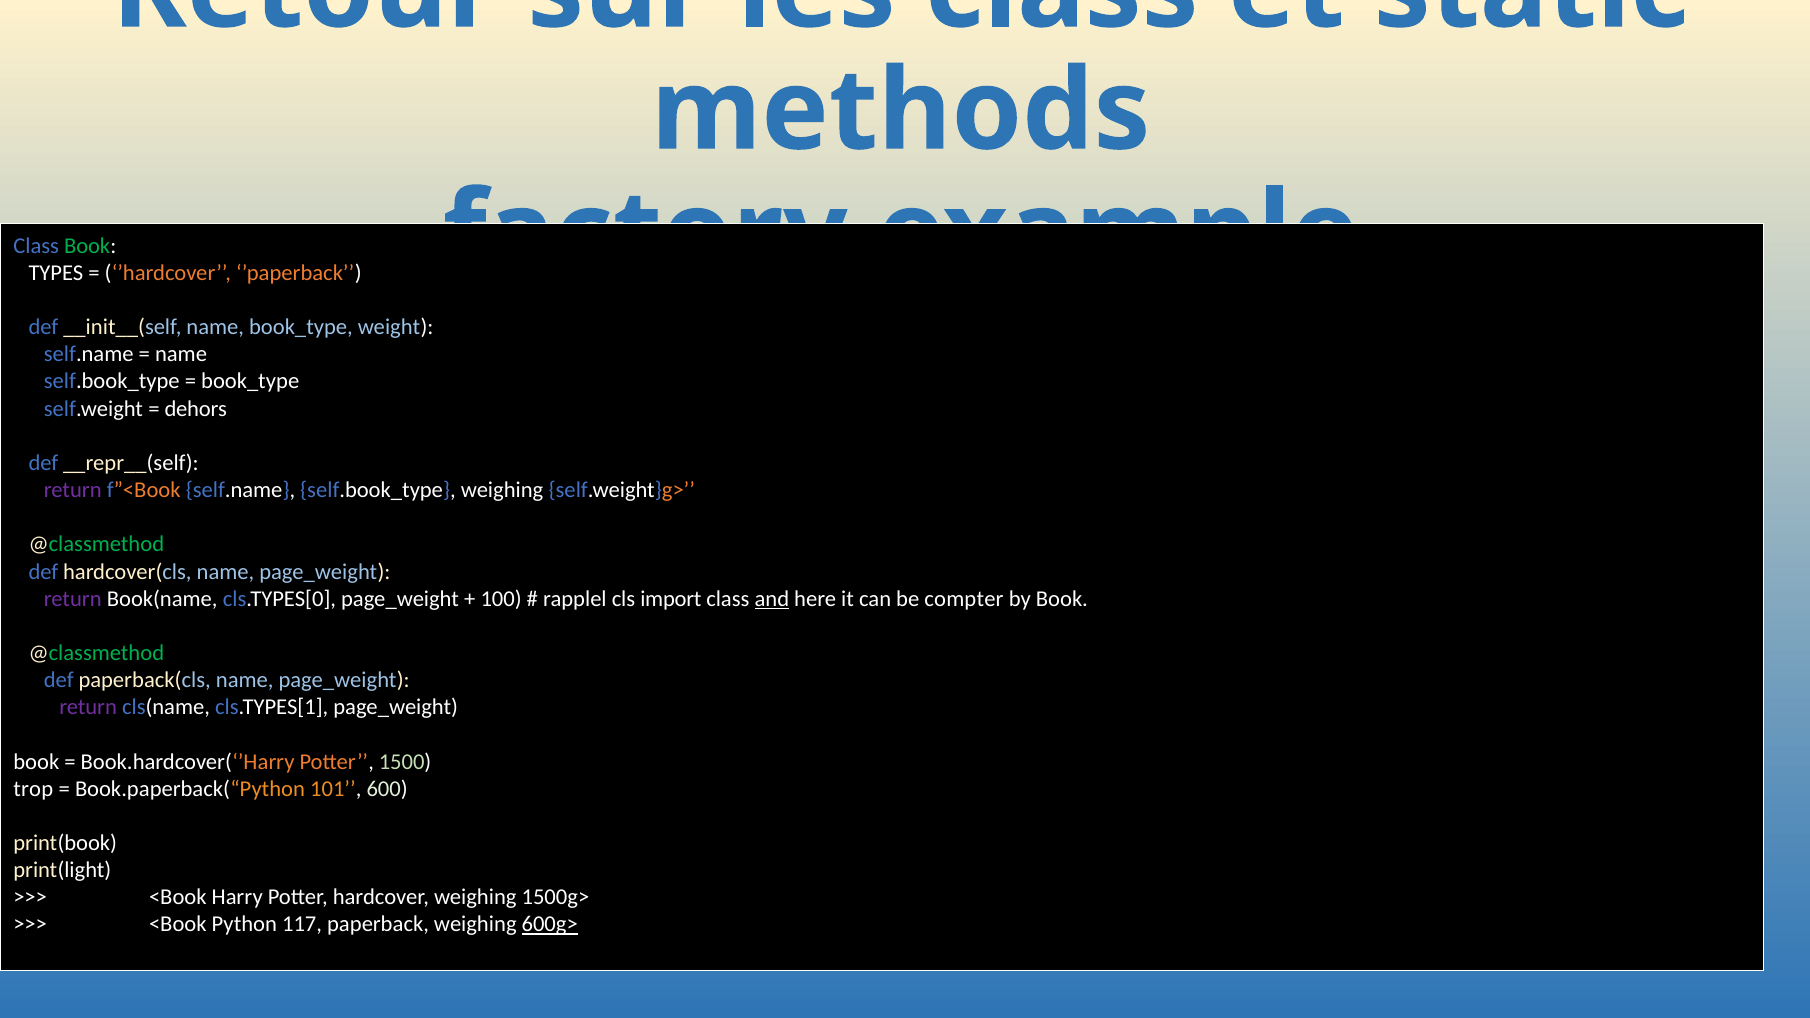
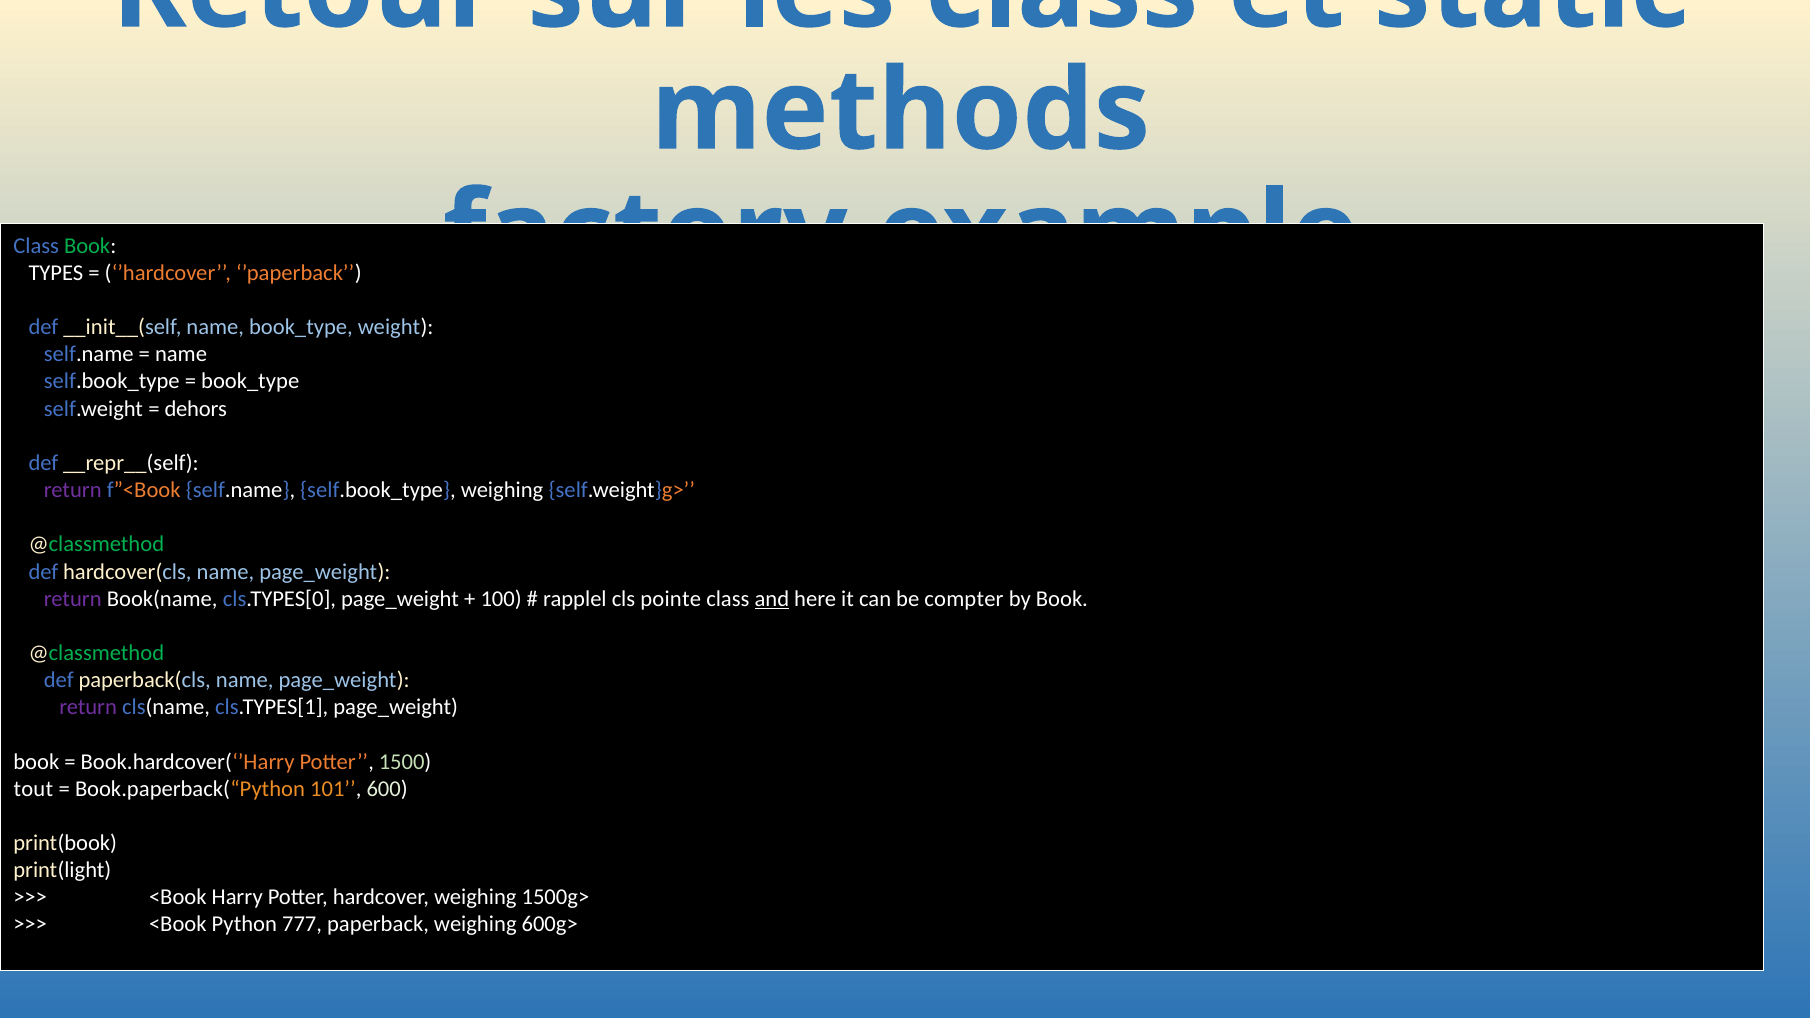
import: import -> pointe
trop: trop -> tout
117: 117 -> 777
600g> underline: present -> none
